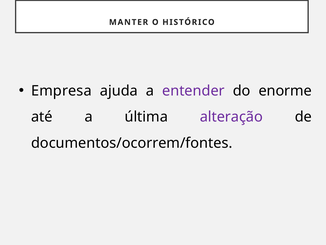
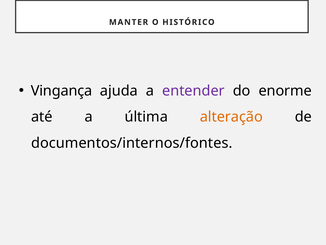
Empresa: Empresa -> Vingança
alteração colour: purple -> orange
documentos/ocorrem/fontes: documentos/ocorrem/fontes -> documentos/internos/fontes
